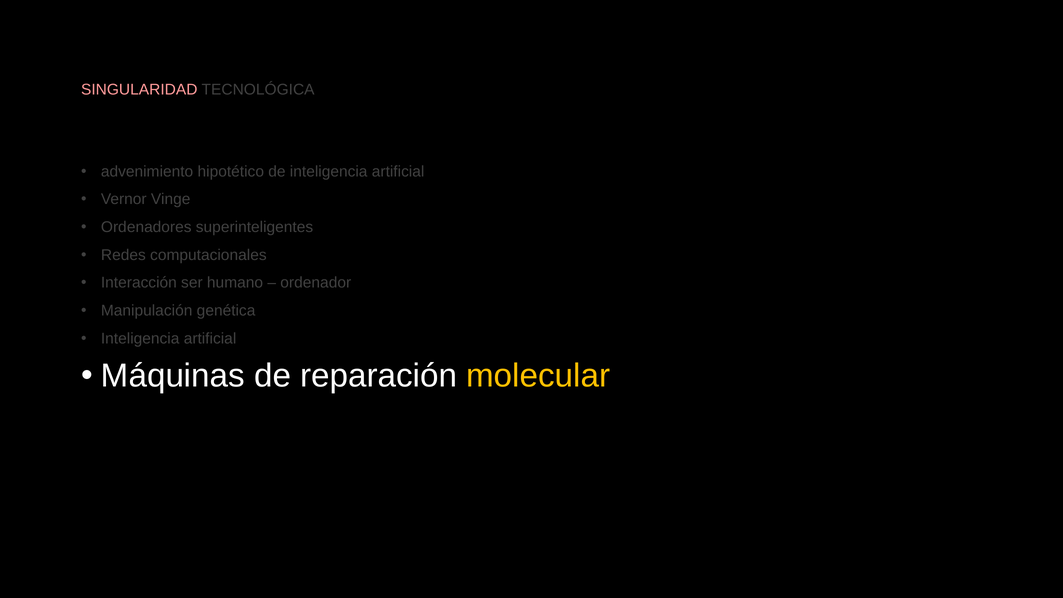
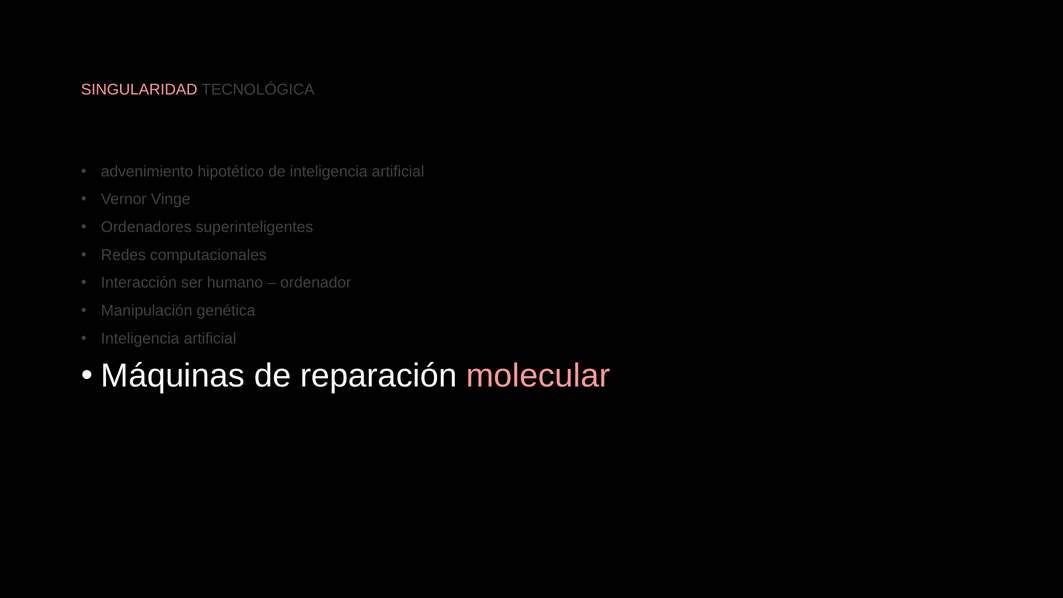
molecular colour: yellow -> pink
